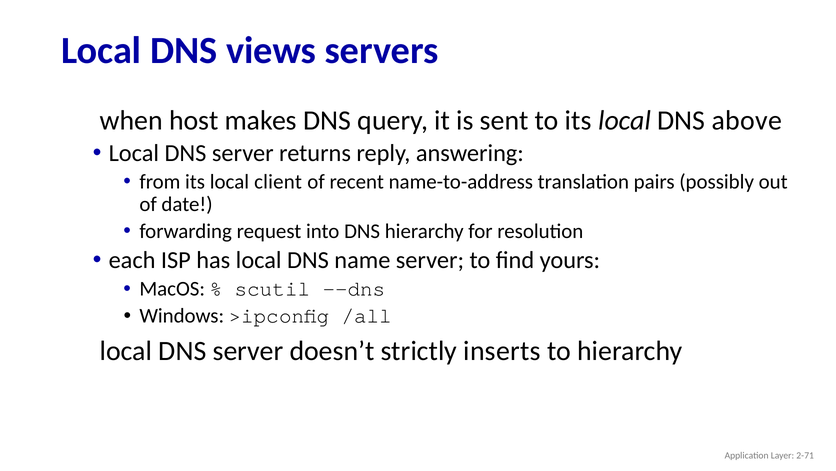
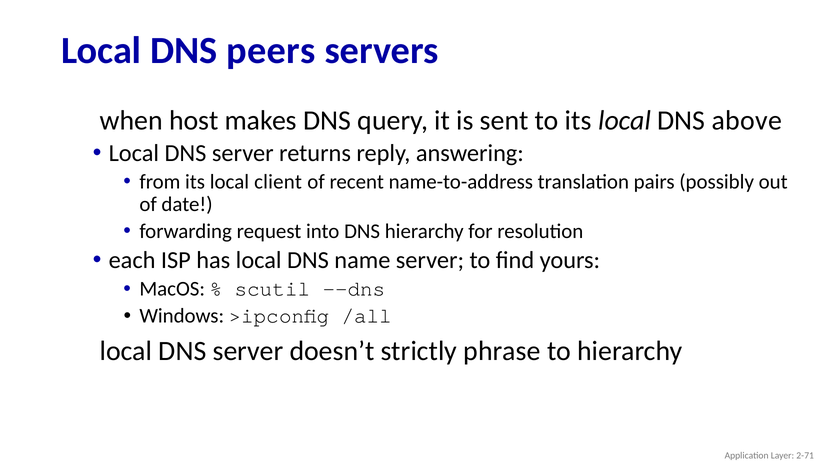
views: views -> peers
inserts: inserts -> phrase
